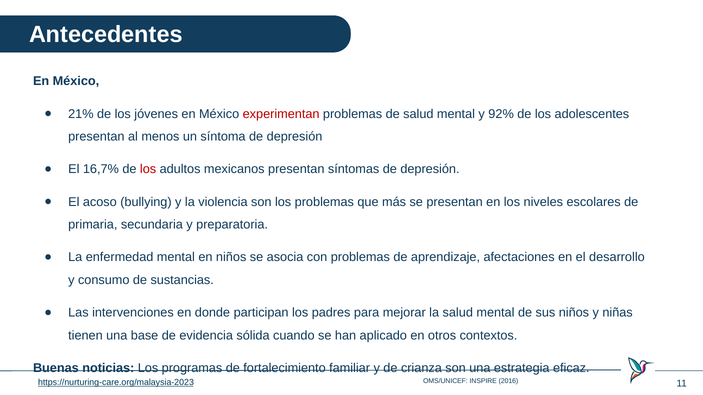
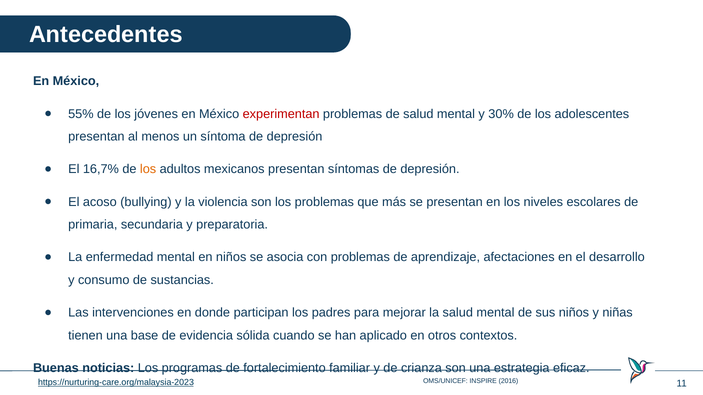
21%: 21% -> 55%
92%: 92% -> 30%
los at (148, 169) colour: red -> orange
